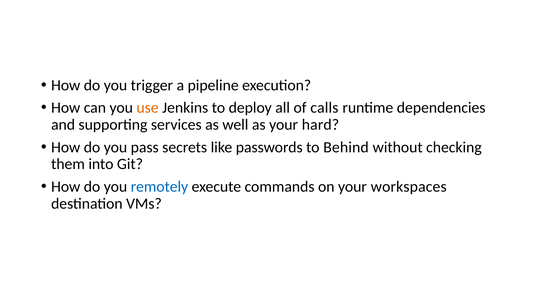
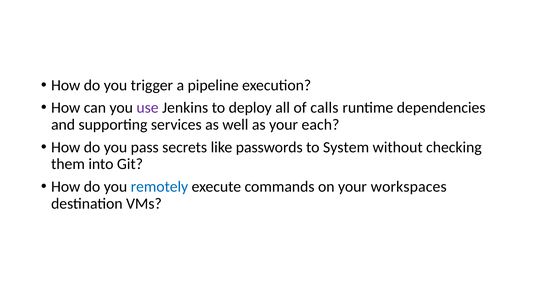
use colour: orange -> purple
hard: hard -> each
Behind: Behind -> System
